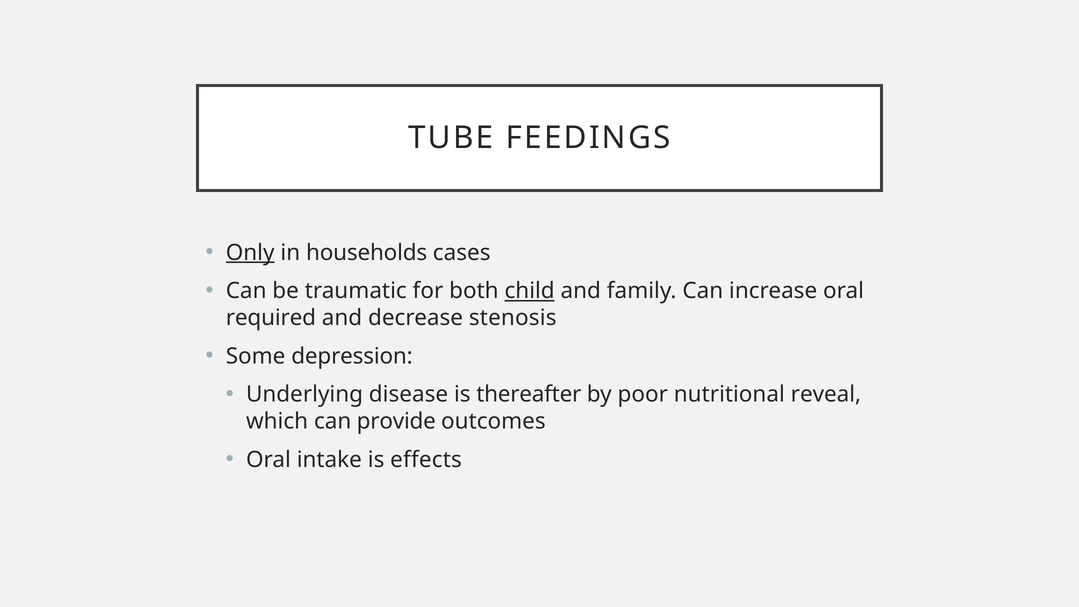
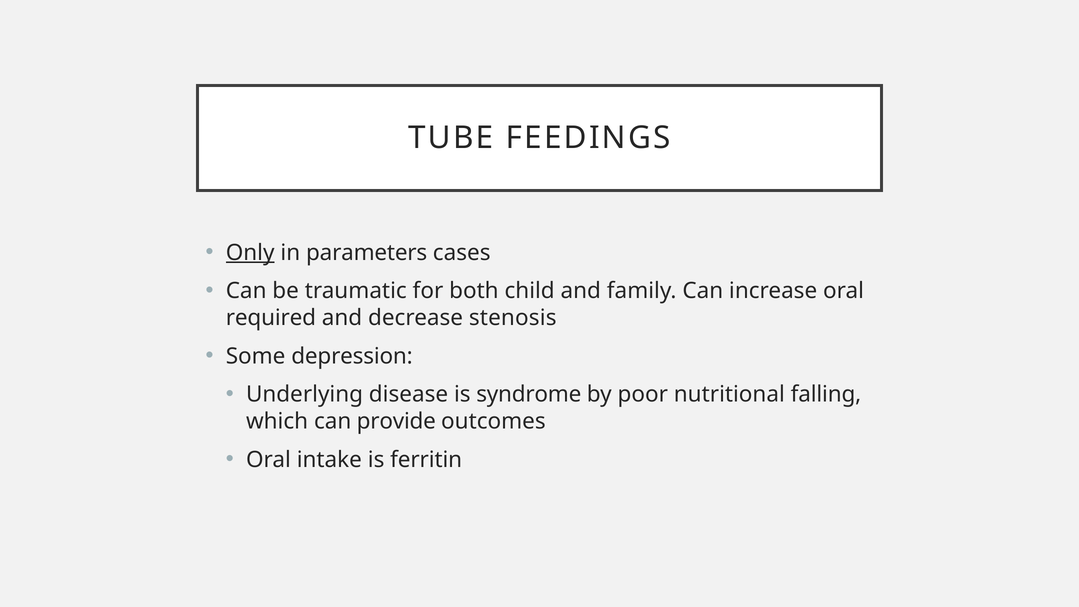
households: households -> parameters
child underline: present -> none
thereafter: thereafter -> syndrome
reveal: reveal -> falling
effects: effects -> ferritin
